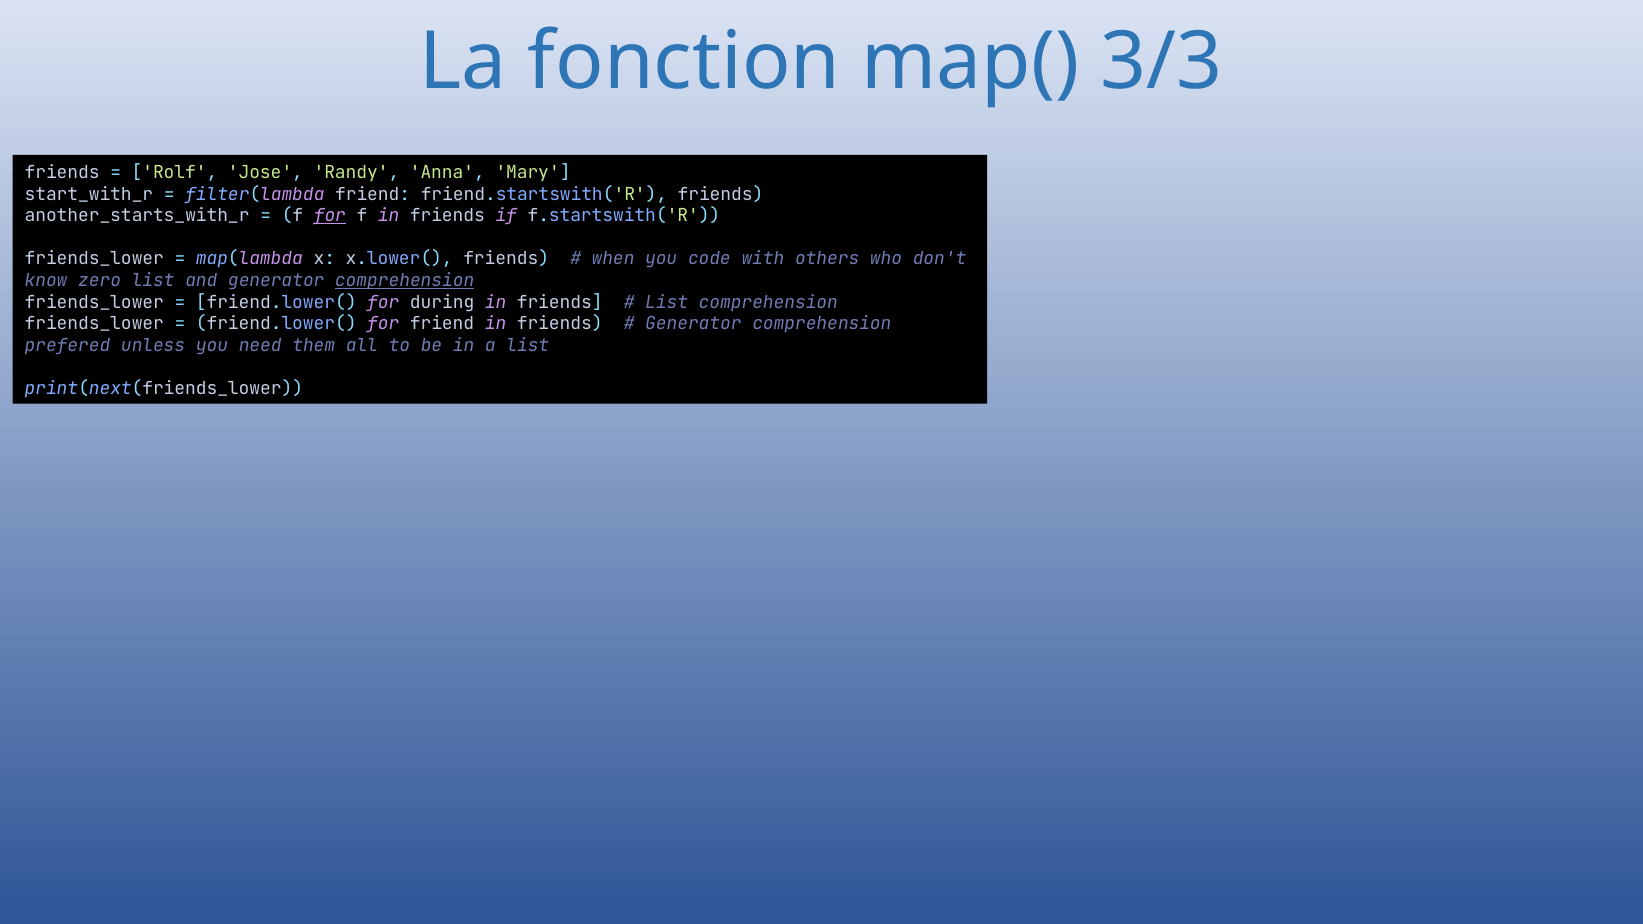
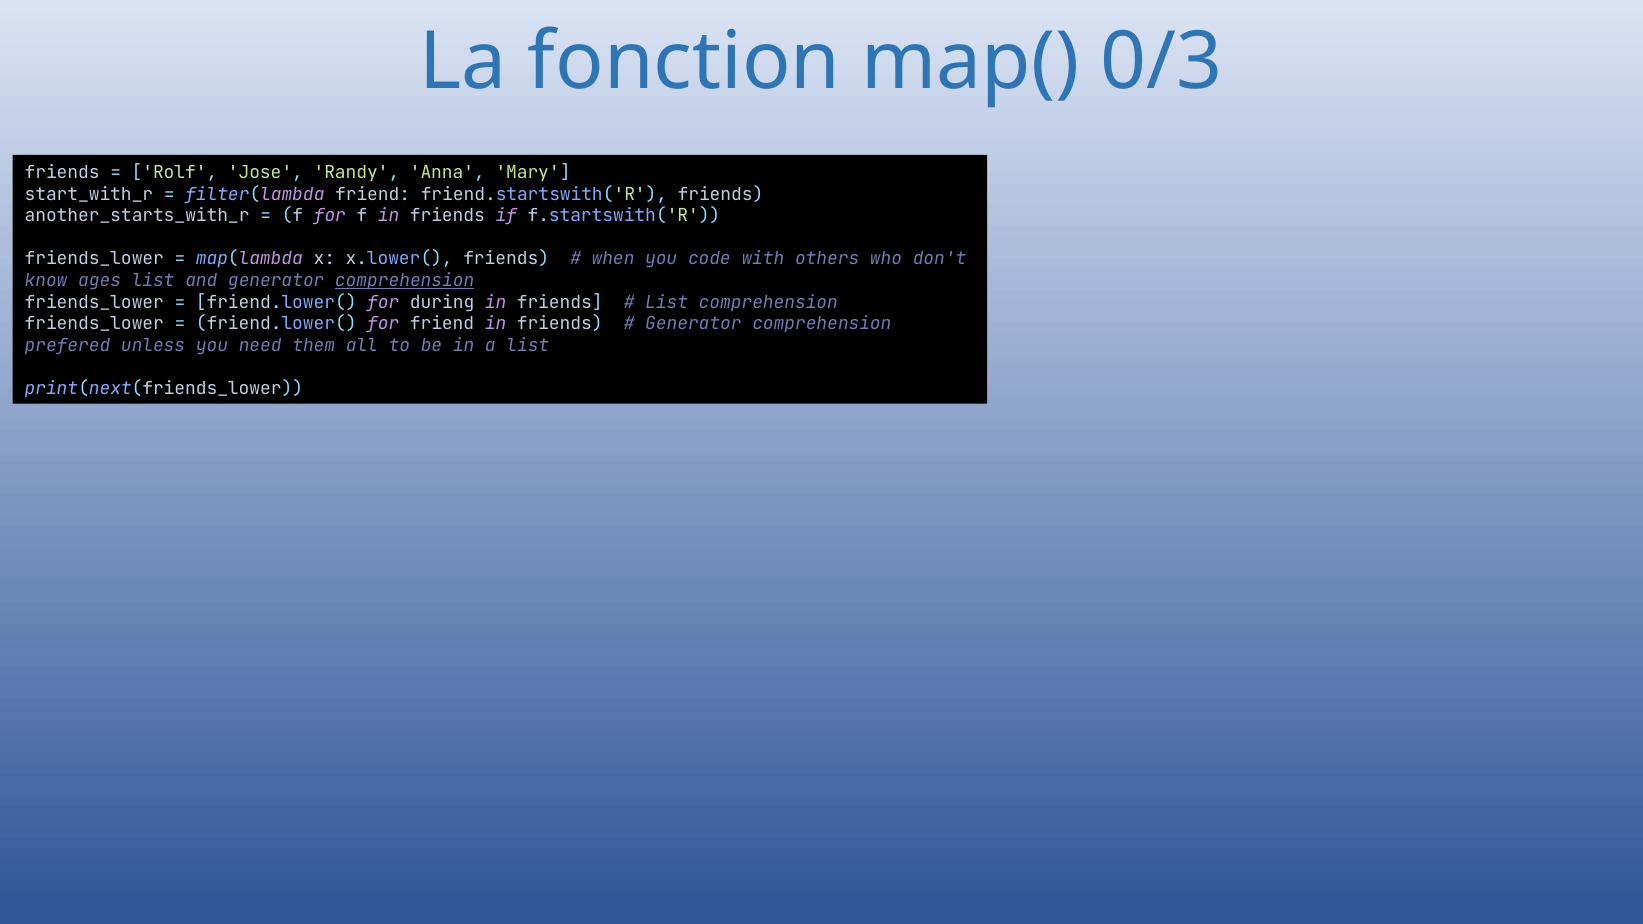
3/3: 3/3 -> 0/3
for at (330, 216) underline: present -> none
zero: zero -> ages
